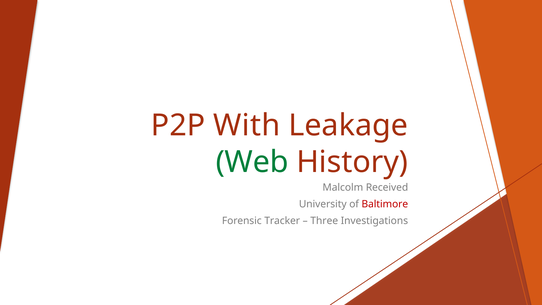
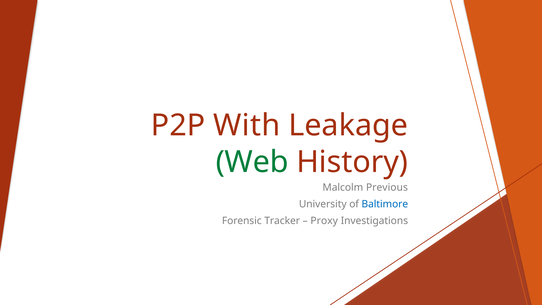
Received: Received -> Previous
Baltimore colour: red -> blue
Three: Three -> Proxy
